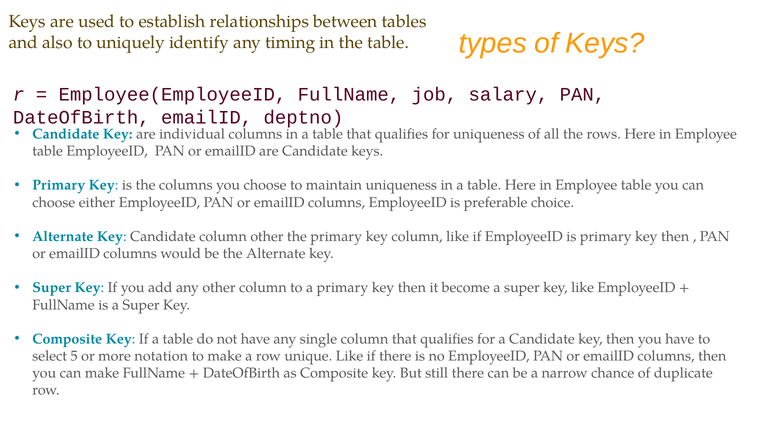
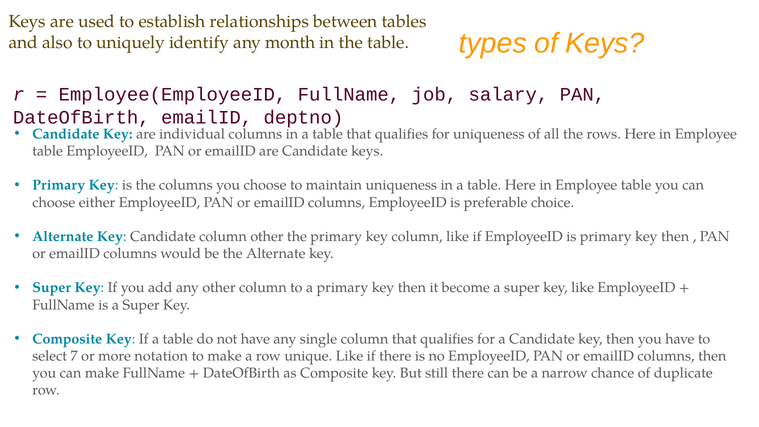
timing: timing -> month
5: 5 -> 7
